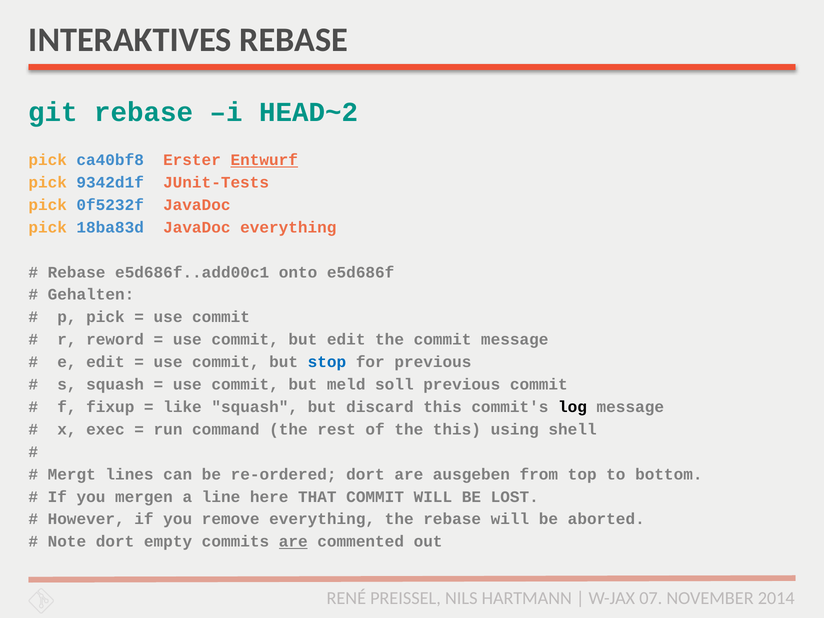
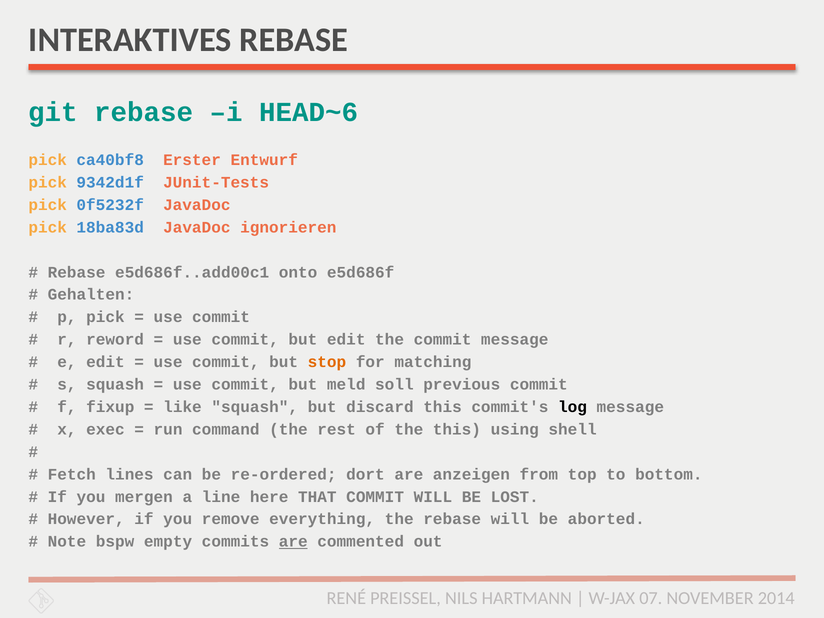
HEAD~2: HEAD~2 -> HEAD~6
Entwurf underline: present -> none
JavaDoc everything: everything -> ignorieren
stop colour: blue -> orange
for previous: previous -> matching
Mergt: Mergt -> Fetch
ausgeben: ausgeben -> anzeigen
Note dort: dort -> bspw
